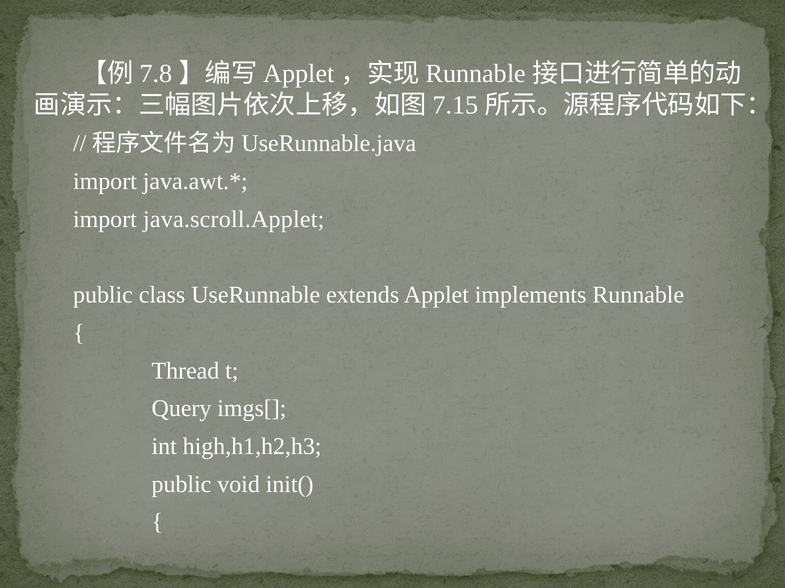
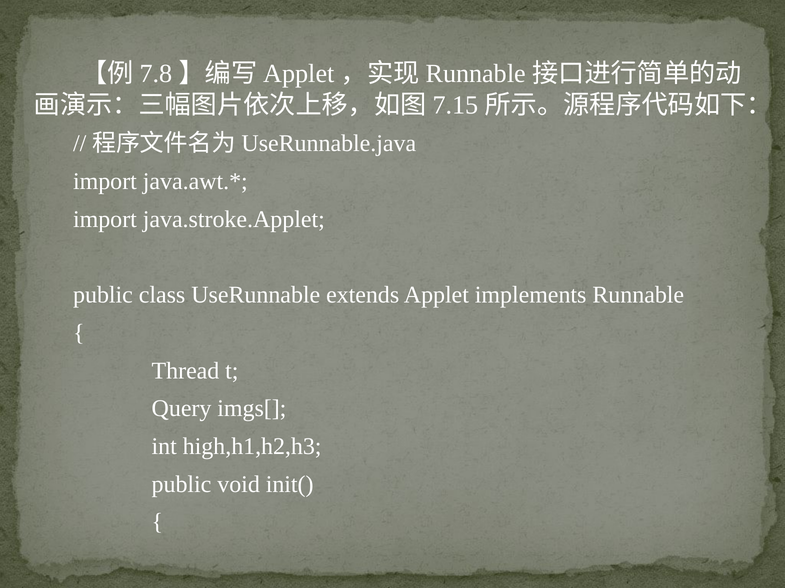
java.scroll.Applet: java.scroll.Applet -> java.stroke.Applet
